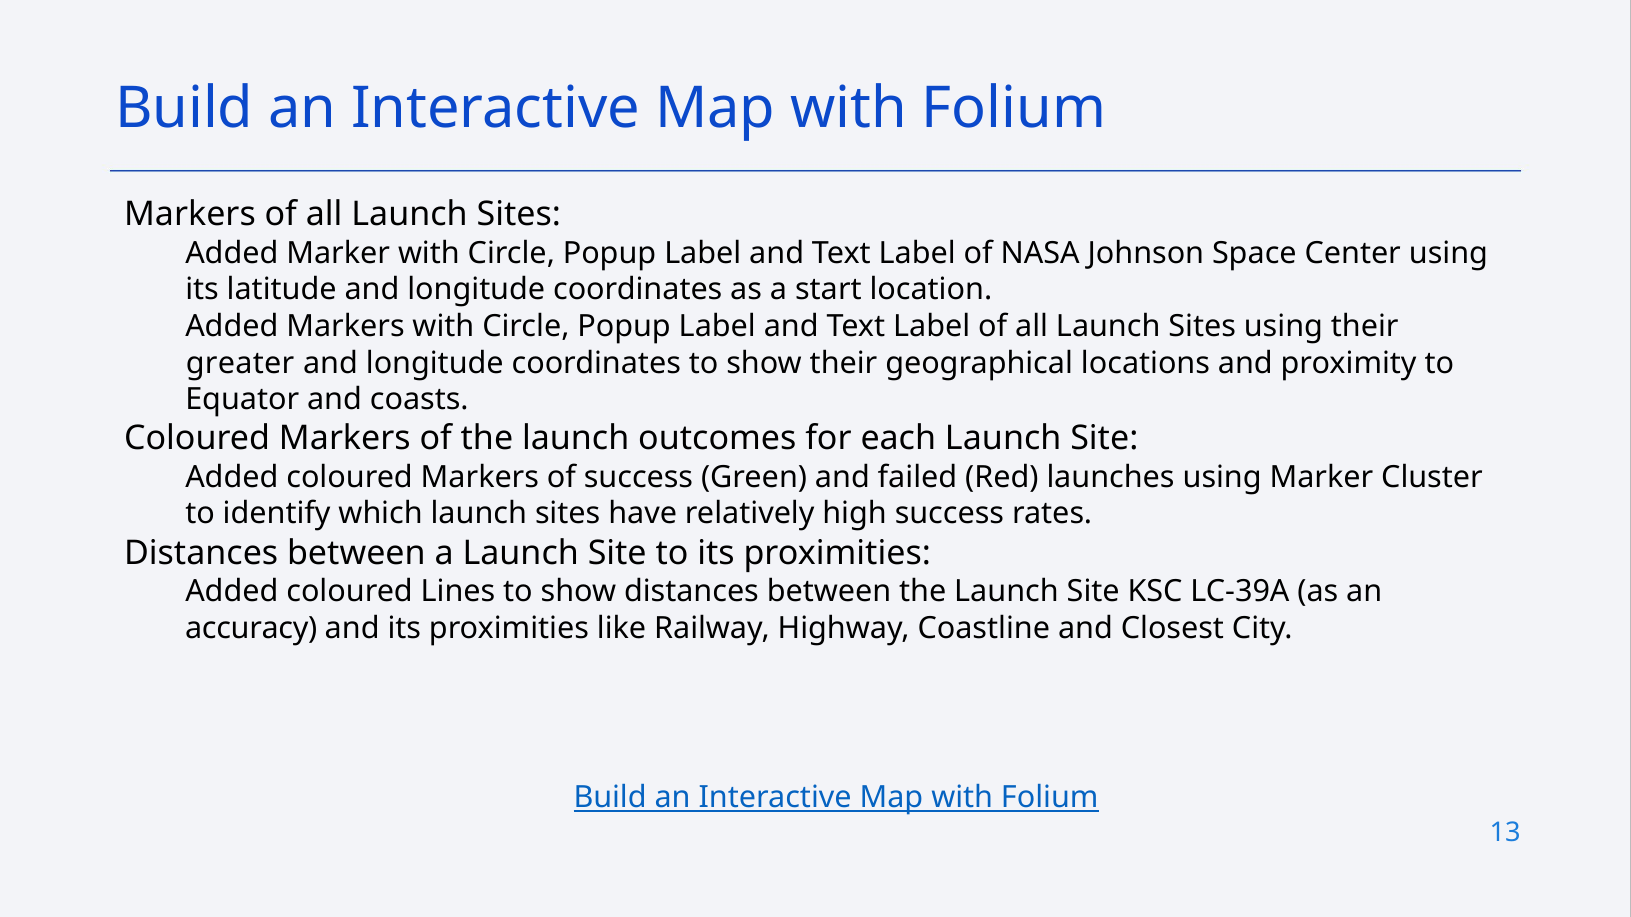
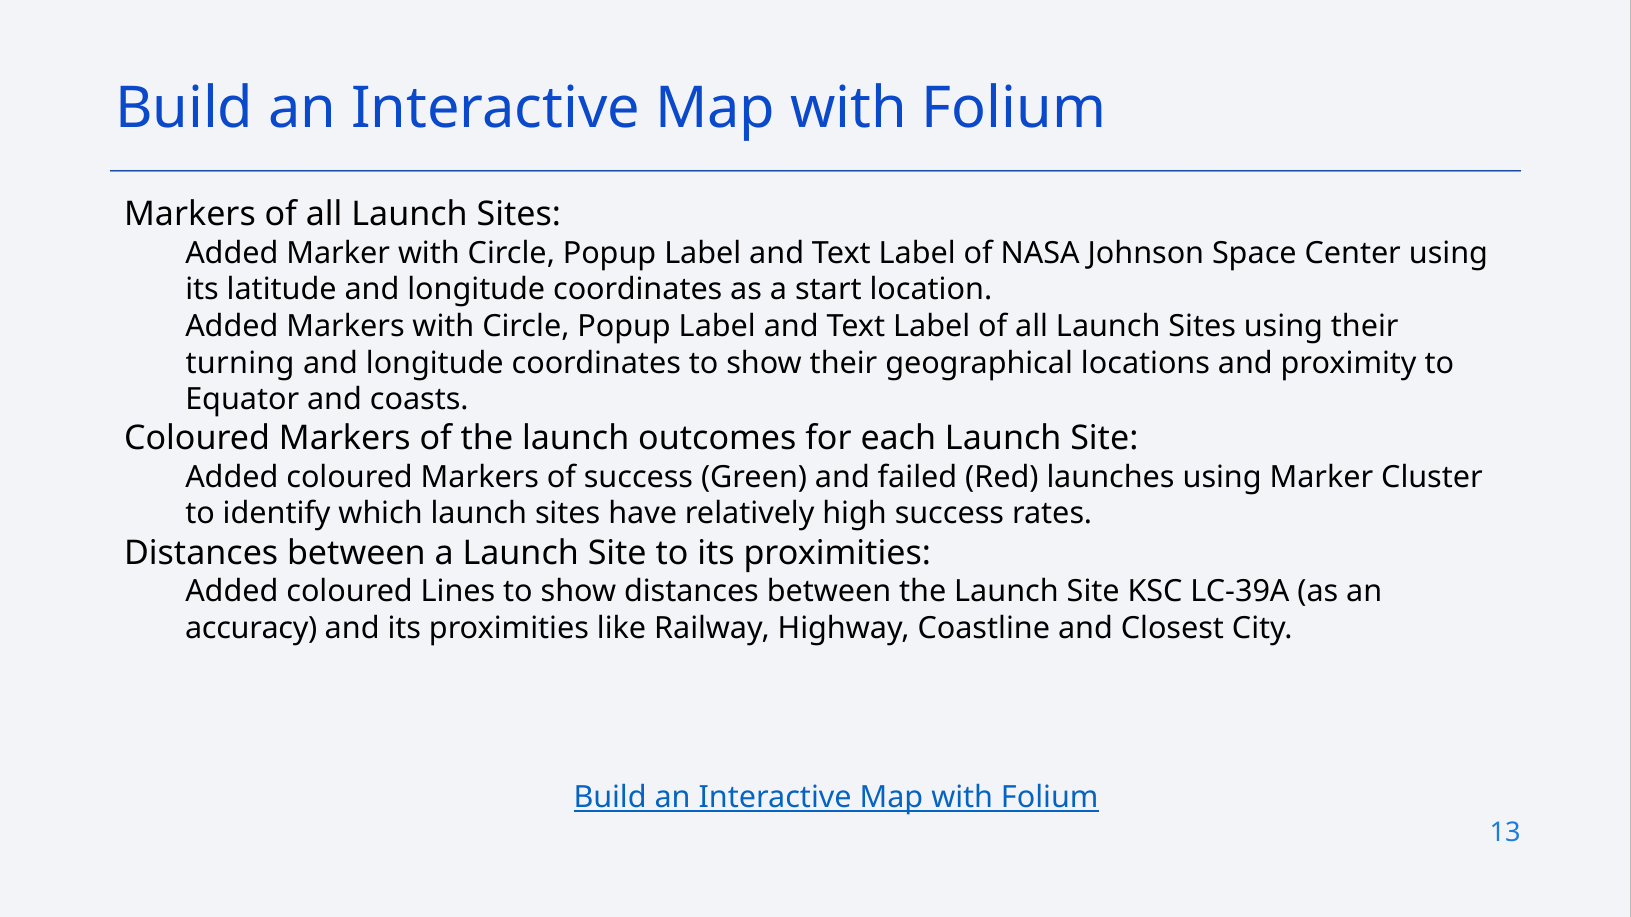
greater: greater -> turning
